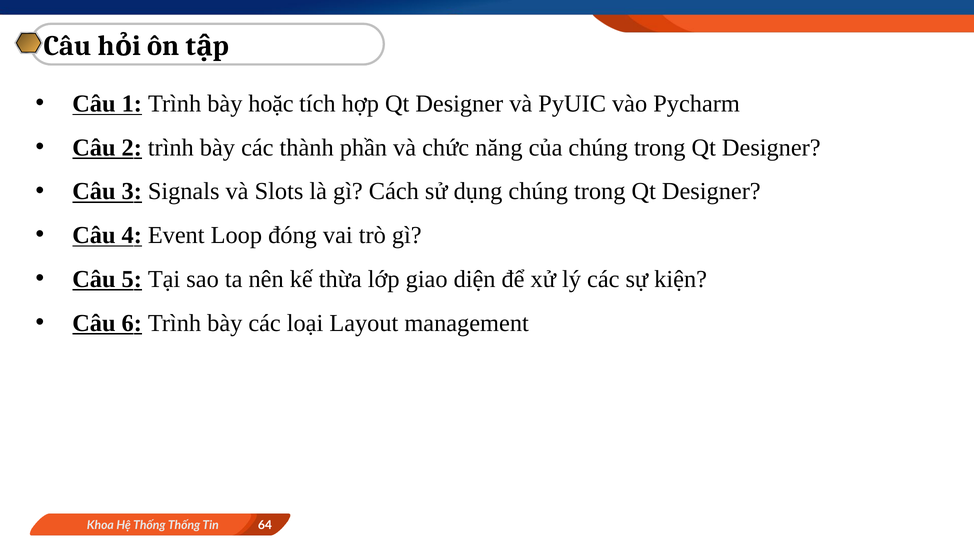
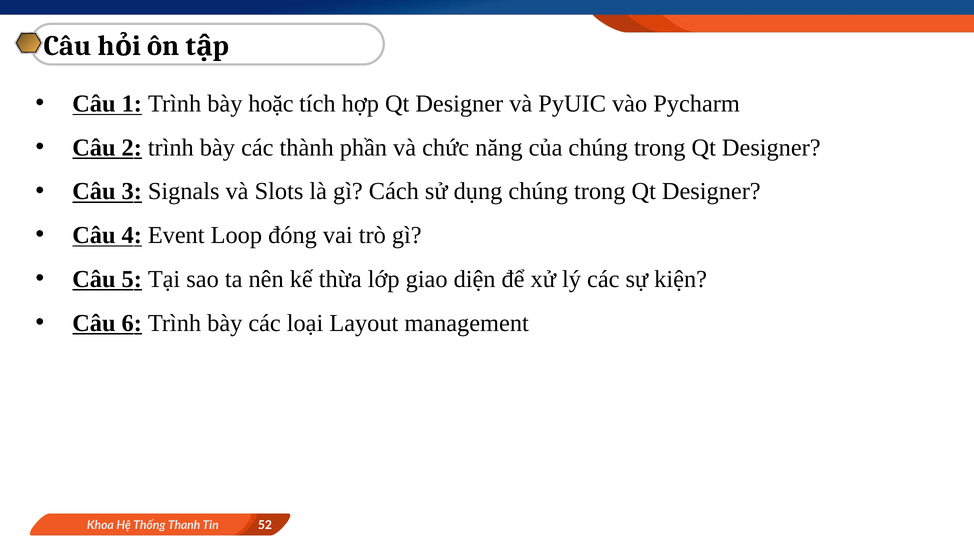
Thống Thống: Thống -> Thanh
64: 64 -> 52
